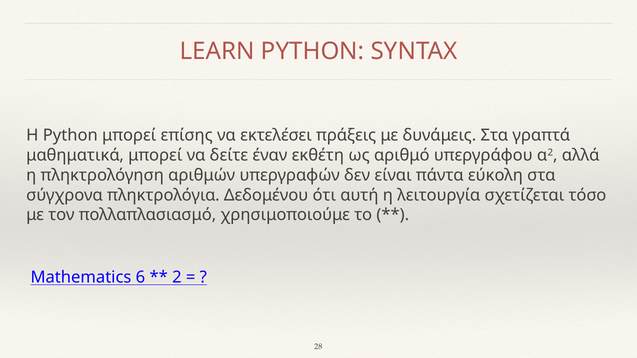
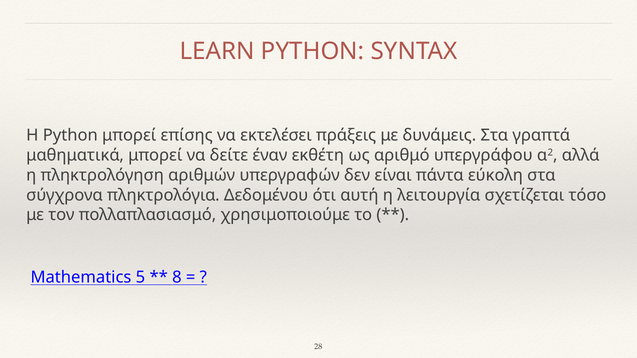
6: 6 -> 5
2 at (177, 277): 2 -> 8
